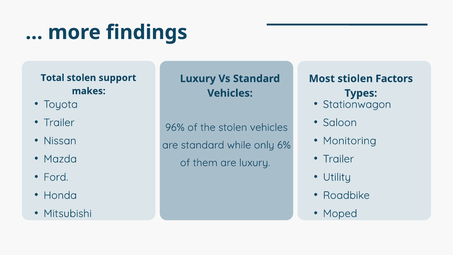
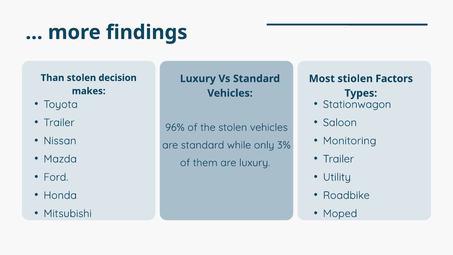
Total: Total -> Than
support: support -> decision
6%: 6% -> 3%
